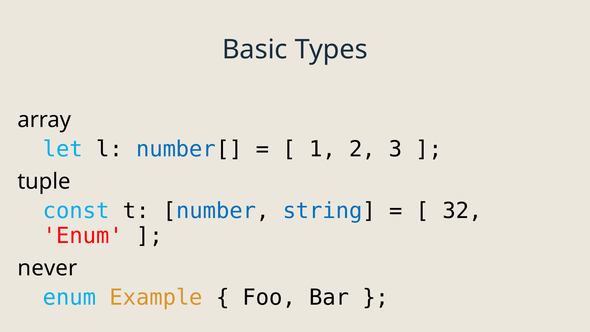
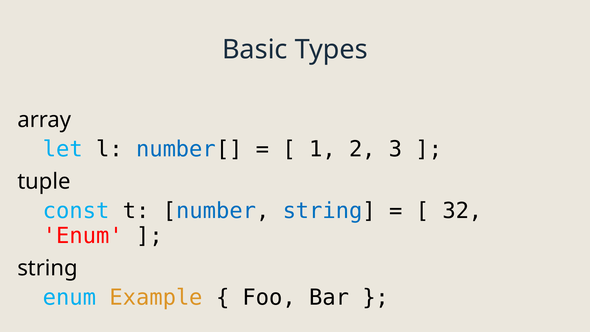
never at (47, 268): never -> string
